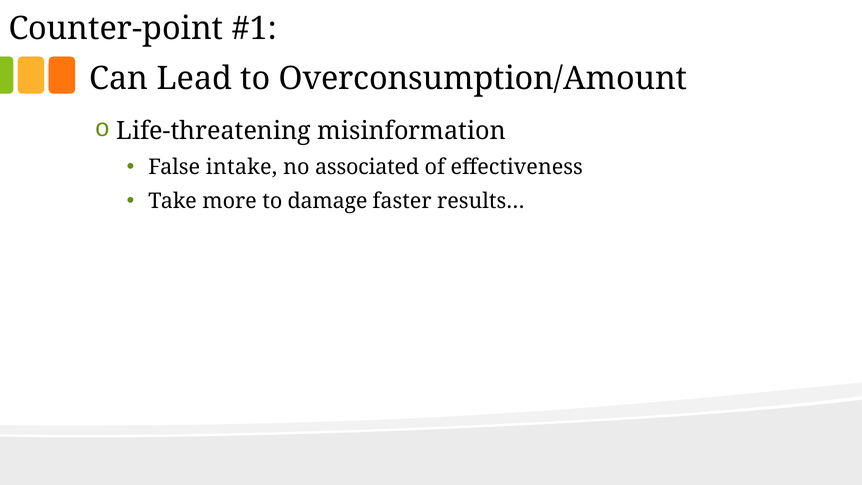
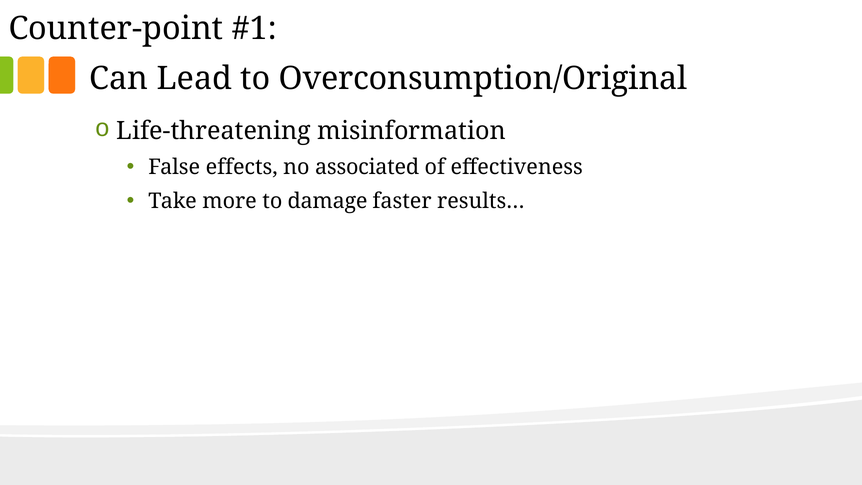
Overconsumption/Amount: Overconsumption/Amount -> Overconsumption/Original
intake: intake -> effects
